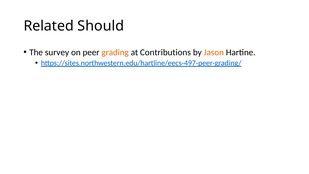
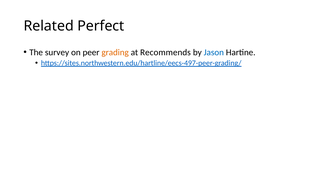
Should: Should -> Perfect
Contributions: Contributions -> Recommends
Jason colour: orange -> blue
